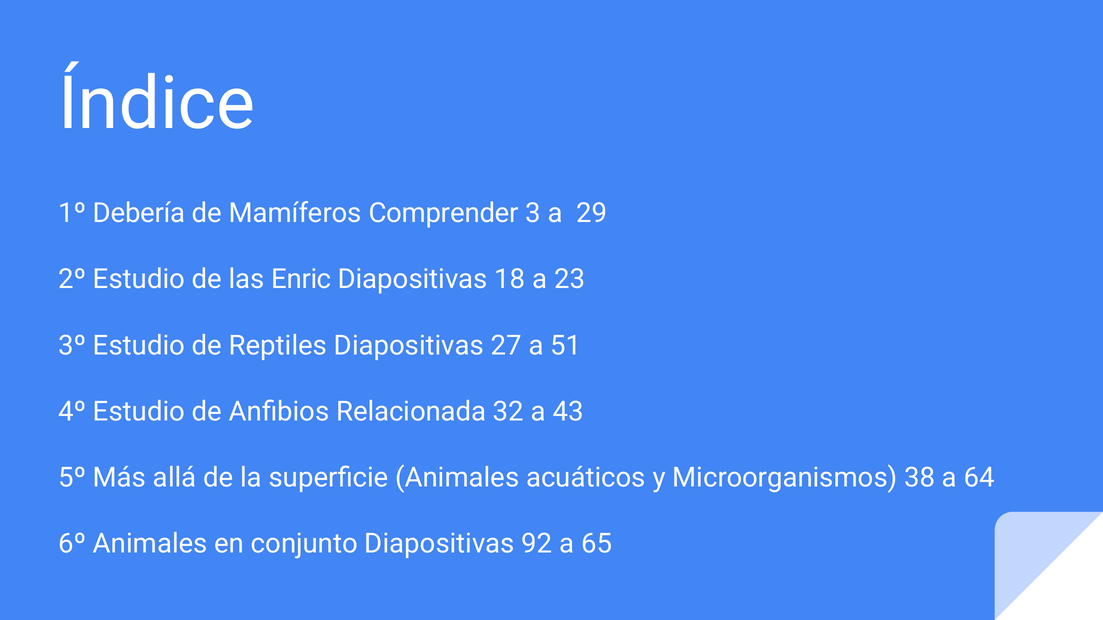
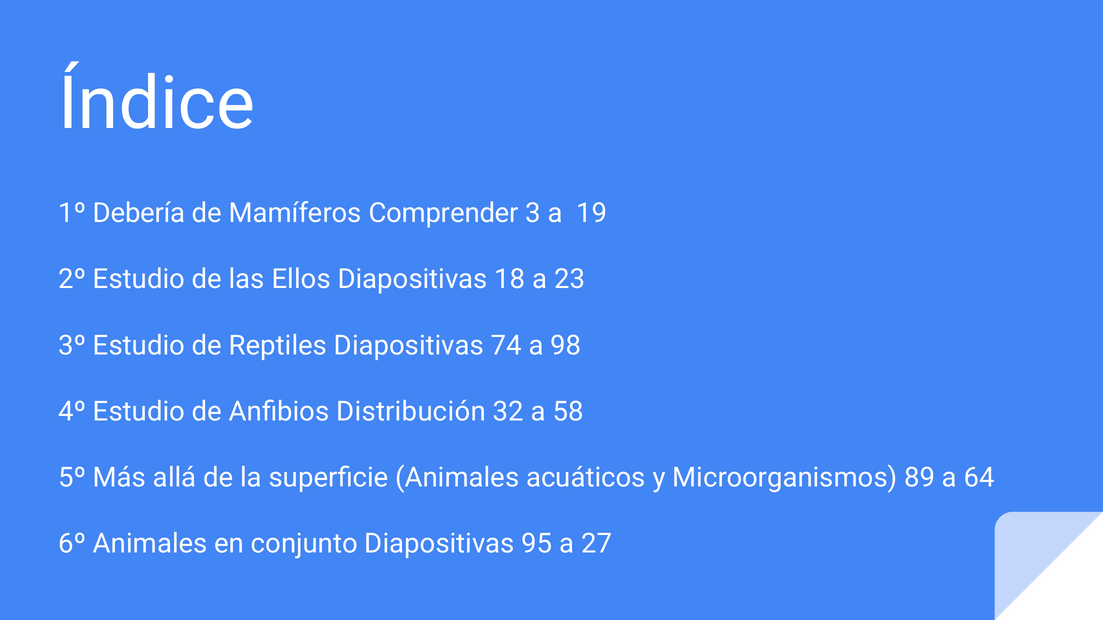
29: 29 -> 19
Enric: Enric -> Ellos
27: 27 -> 74
51: 51 -> 98
Relacionada: Relacionada -> Distribución
43: 43 -> 58
38: 38 -> 89
92: 92 -> 95
65: 65 -> 27
